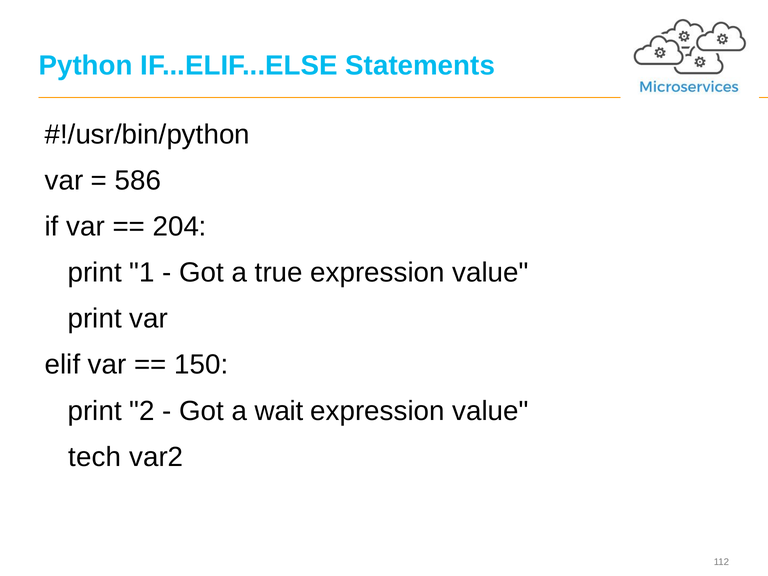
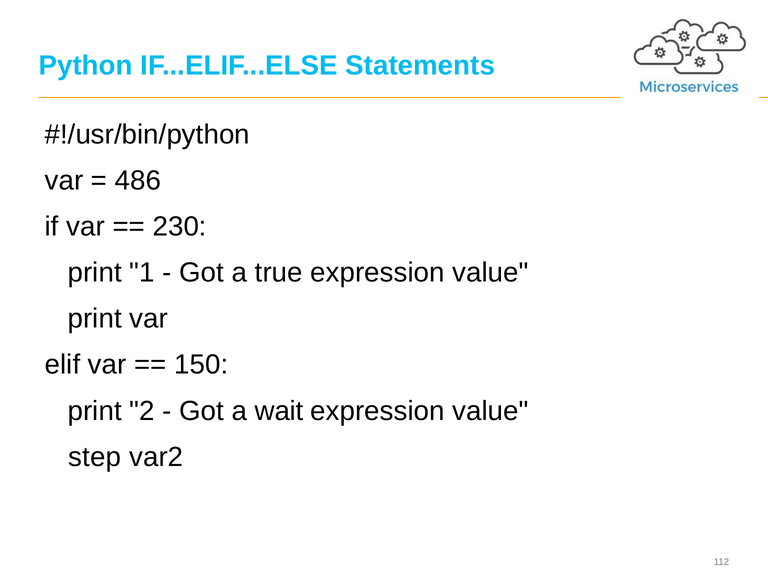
586: 586 -> 486
204: 204 -> 230
tech: tech -> step
